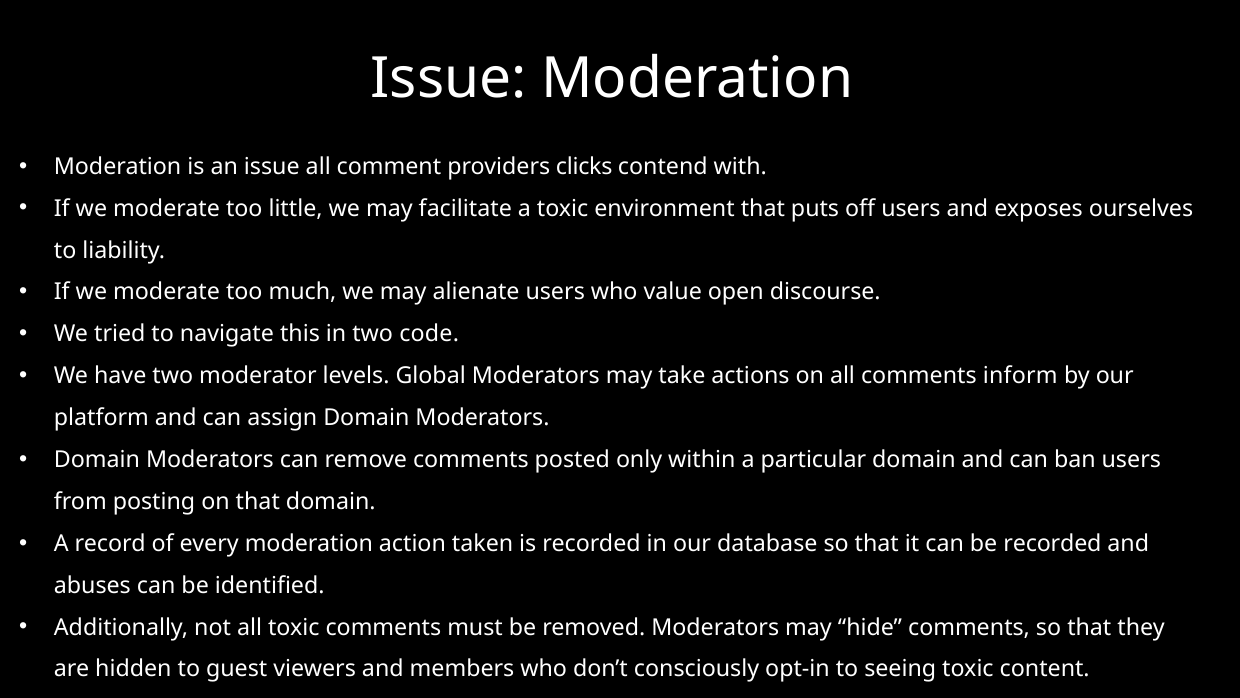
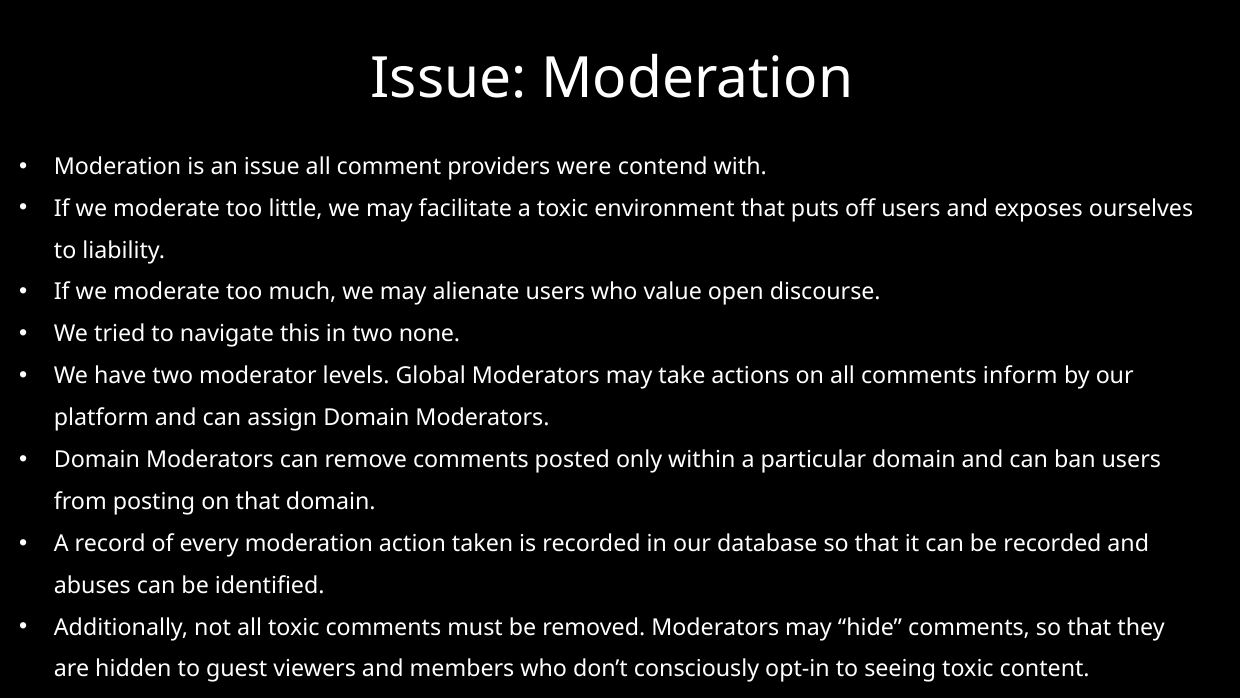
clicks: clicks -> were
code: code -> none
